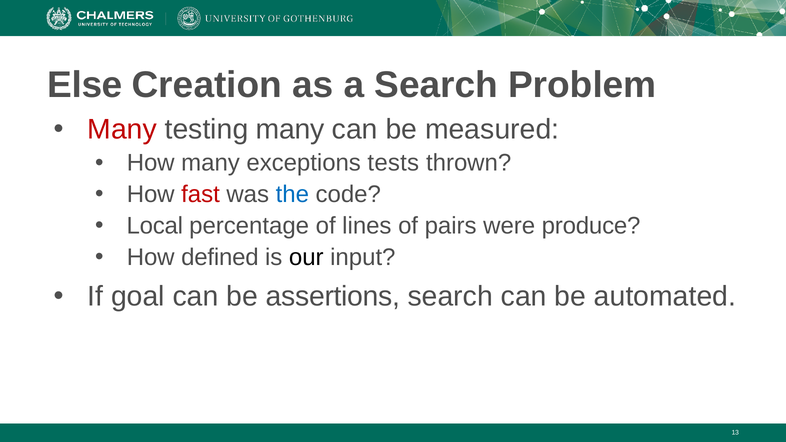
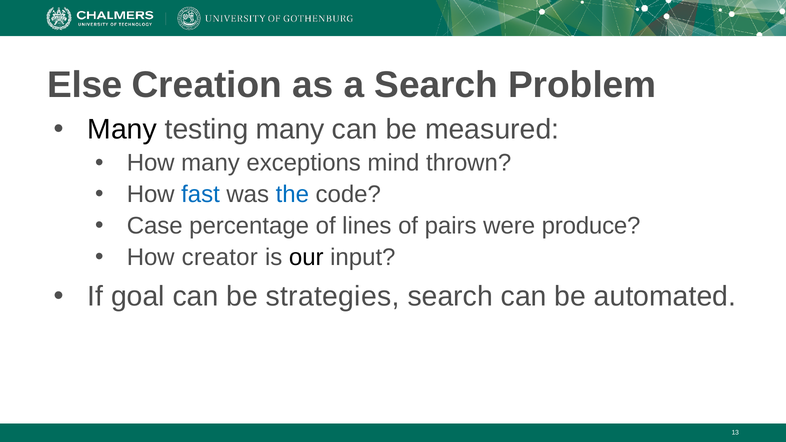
Many at (122, 129) colour: red -> black
tests: tests -> mind
fast colour: red -> blue
Local: Local -> Case
defined: defined -> creator
assertions: assertions -> strategies
